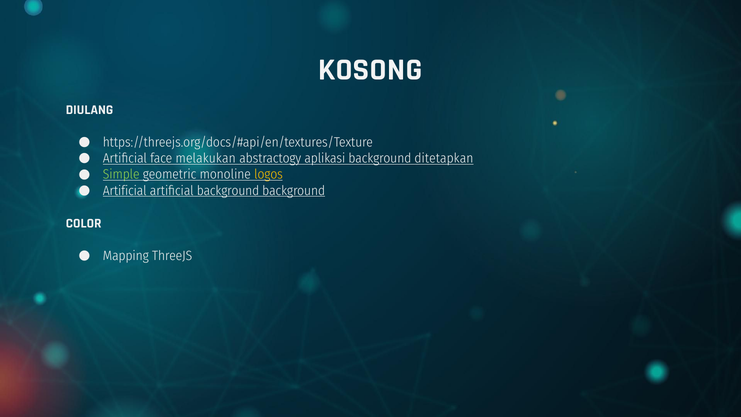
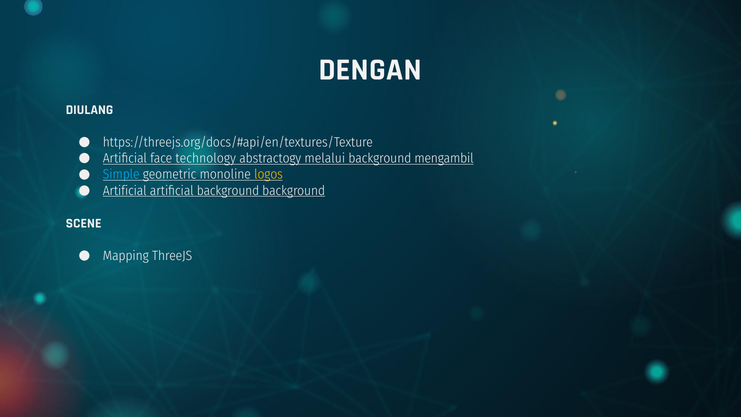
KOSONG: KOSONG -> DENGAN
melakukan: melakukan -> technology
aplikasi: aplikasi -> melalui
ditetapkan: ditetapkan -> mengambil
Simple colour: light green -> light blue
COLOR: COLOR -> SCENE
